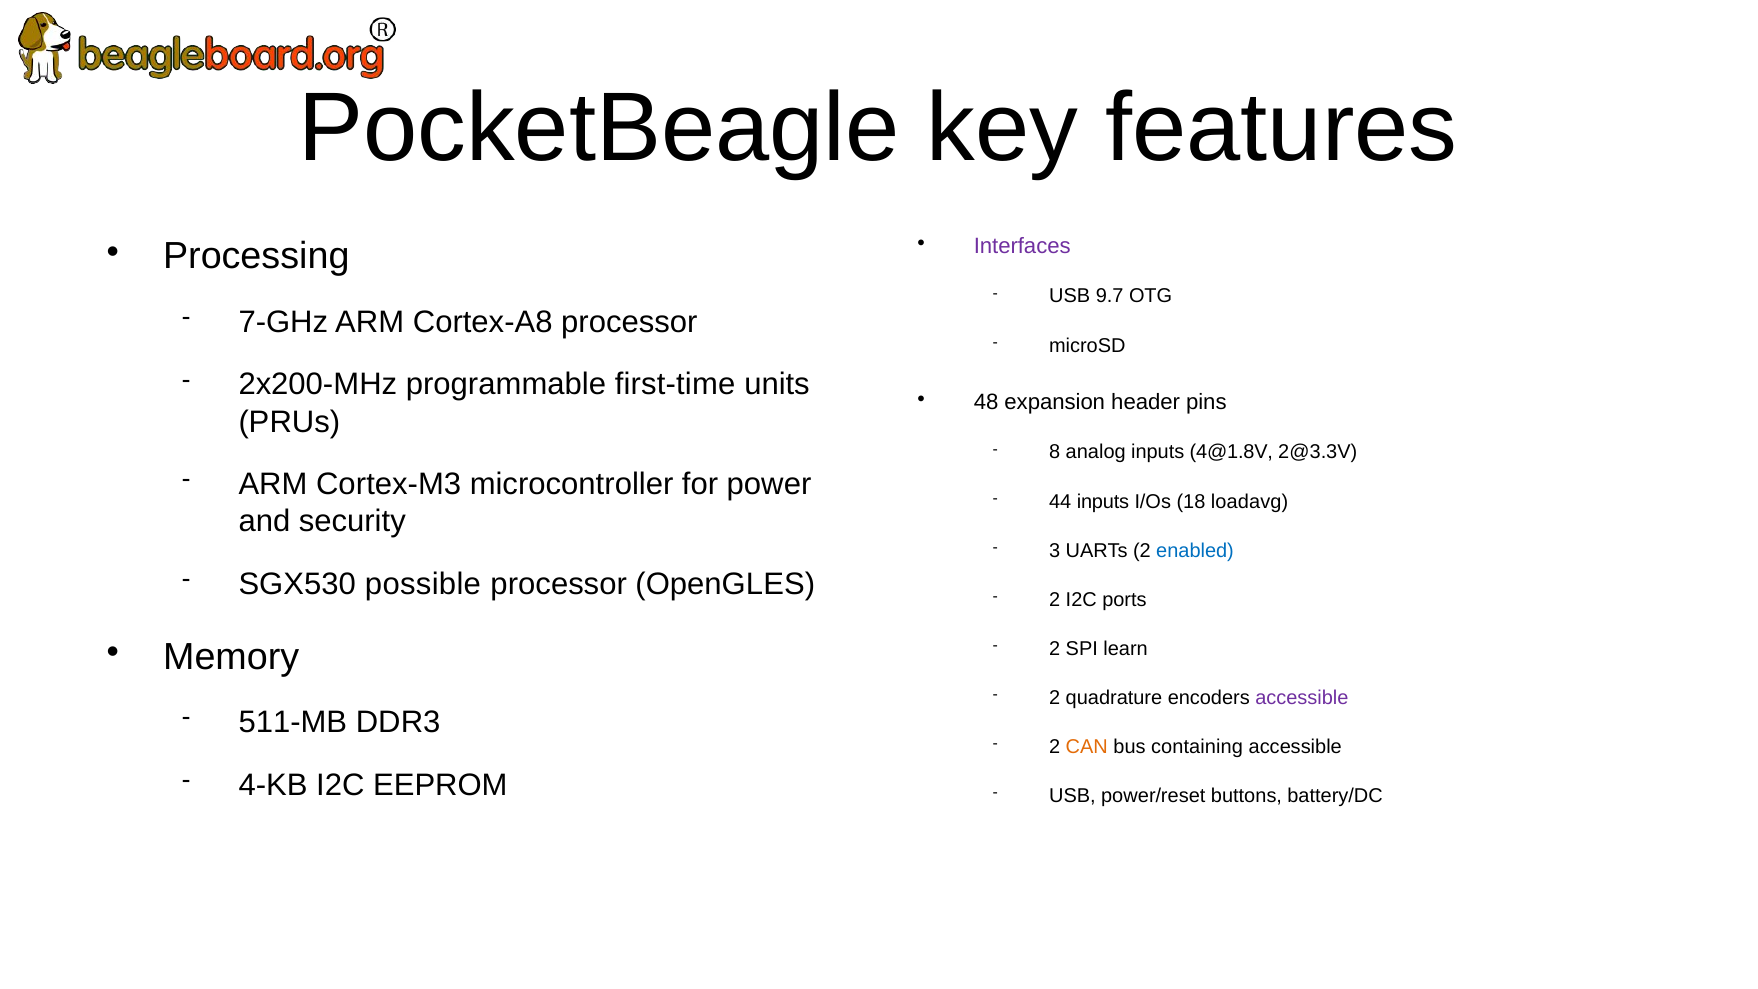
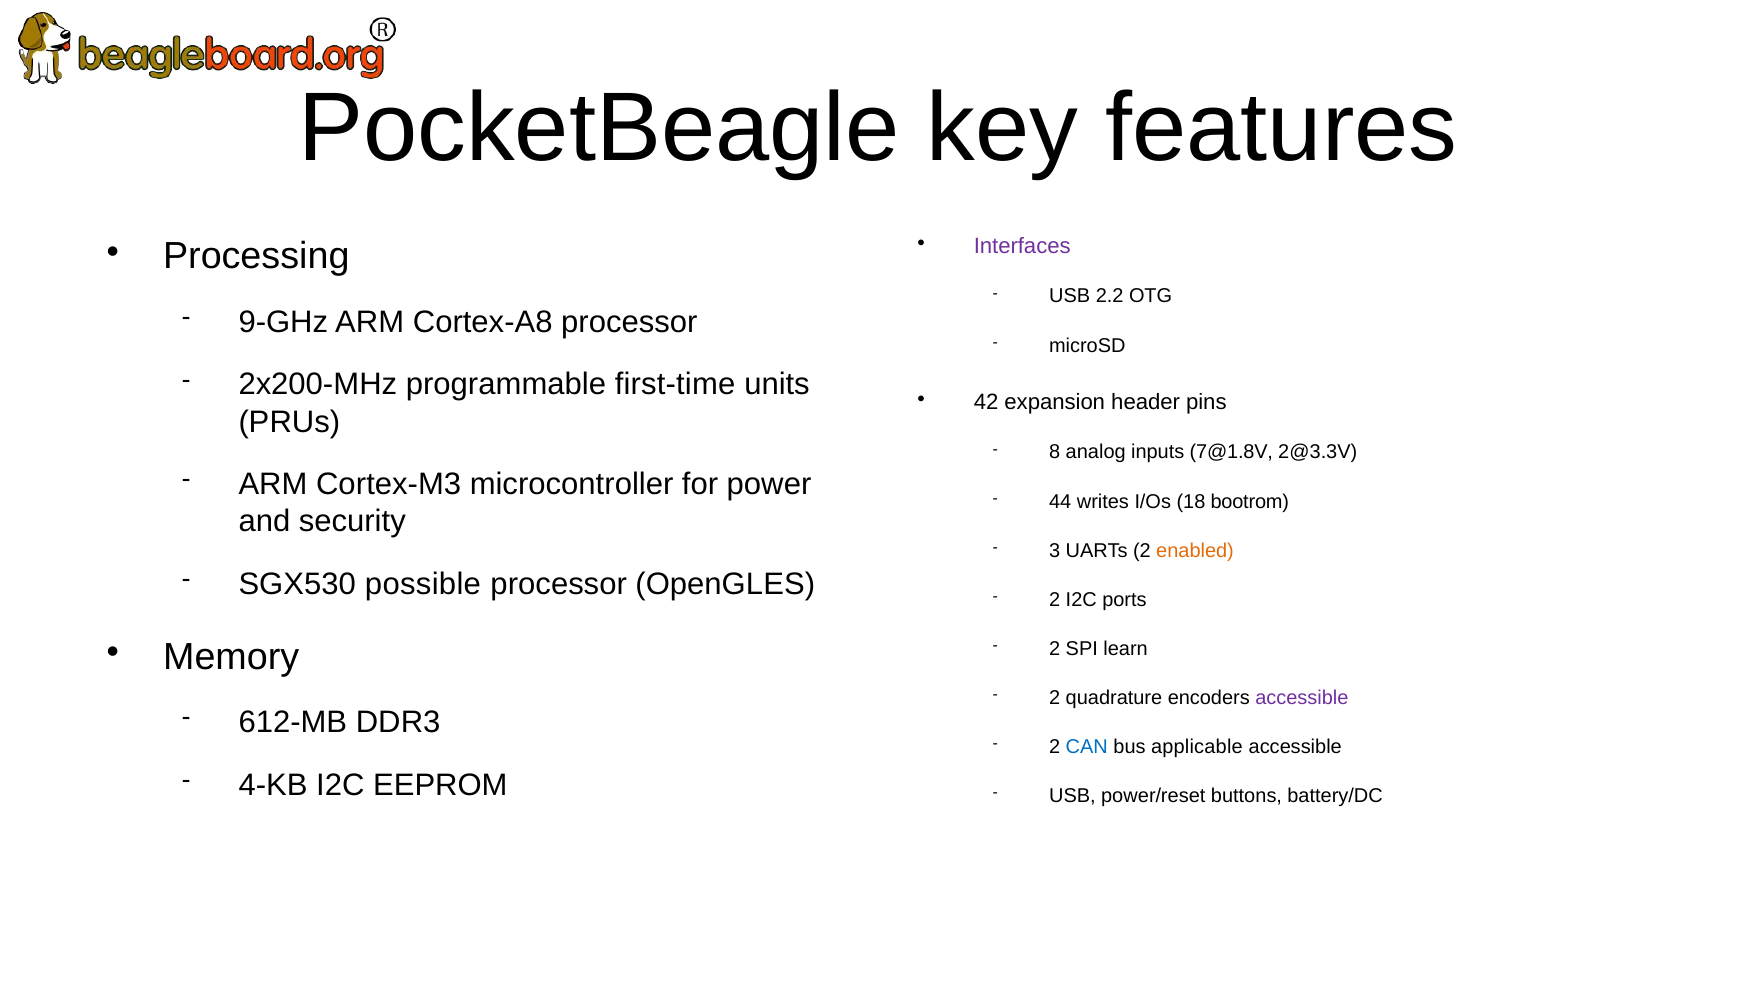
9.7: 9.7 -> 2.2
7-GHz: 7-GHz -> 9-GHz
48: 48 -> 42
4@1.8V: 4@1.8V -> 7@1.8V
44 inputs: inputs -> writes
loadavg: loadavg -> bootrom
enabled colour: blue -> orange
511-MB: 511-MB -> 612-MB
CAN colour: orange -> blue
containing: containing -> applicable
